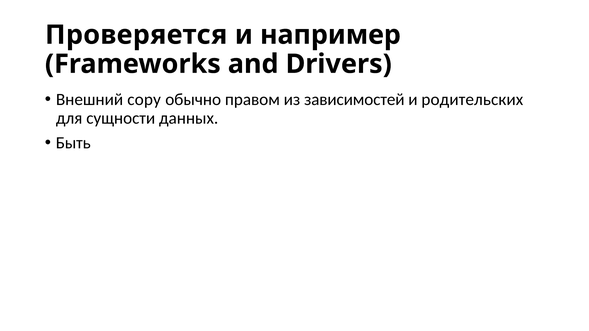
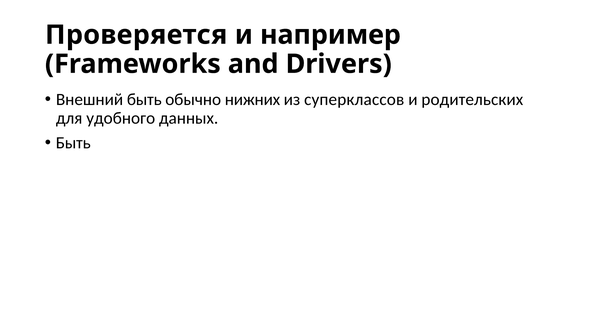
Внешний copy: copy -> быть
правом: правом -> нижних
зависимостей: зависимостей -> суперклассов
сущности: сущности -> удобного
